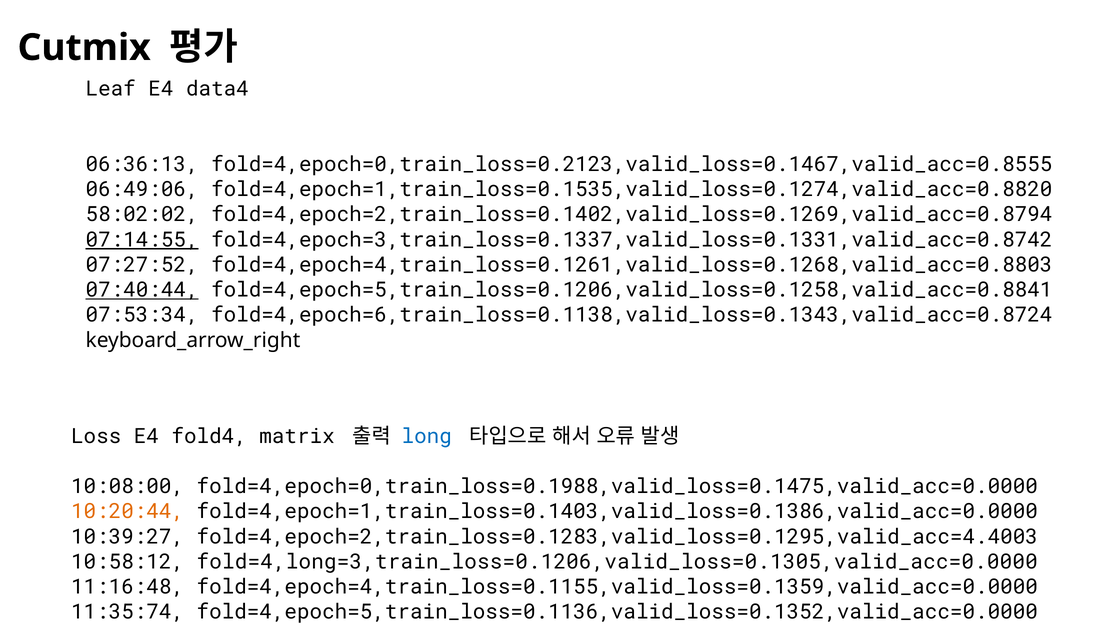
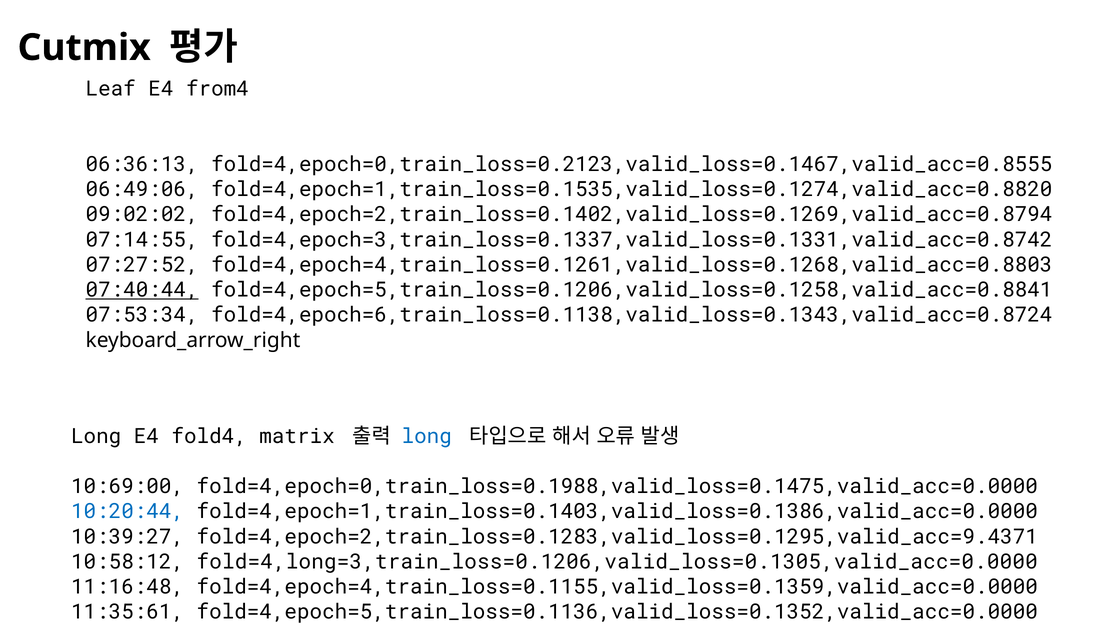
data4: data4 -> from4
58:02:02: 58:02:02 -> 09:02:02
07:14:55 underline: present -> none
Loss at (96, 436): Loss -> Long
10:08:00: 10:08:00 -> 10:69:00
10:20:44 colour: orange -> blue
fold=4,epoch=2,train_loss=0.1283,valid_loss=0.1295,valid_acc=4.4003: fold=4,epoch=2,train_loss=0.1283,valid_loss=0.1295,valid_acc=4.4003 -> fold=4,epoch=2,train_loss=0.1283,valid_loss=0.1295,valid_acc=9.4371
11:35:74: 11:35:74 -> 11:35:61
